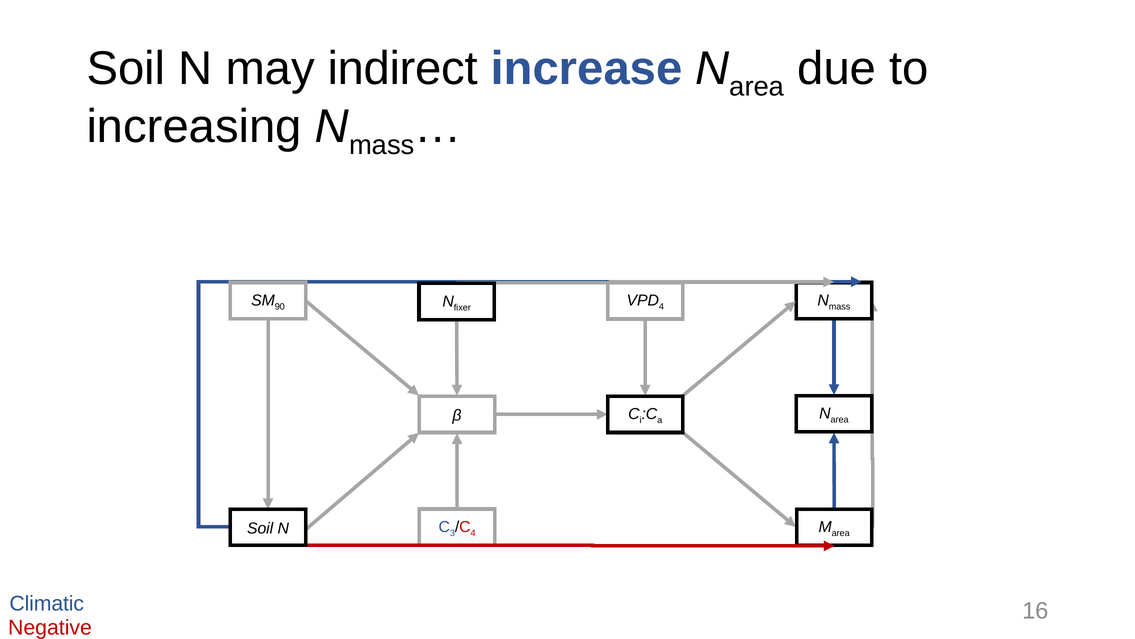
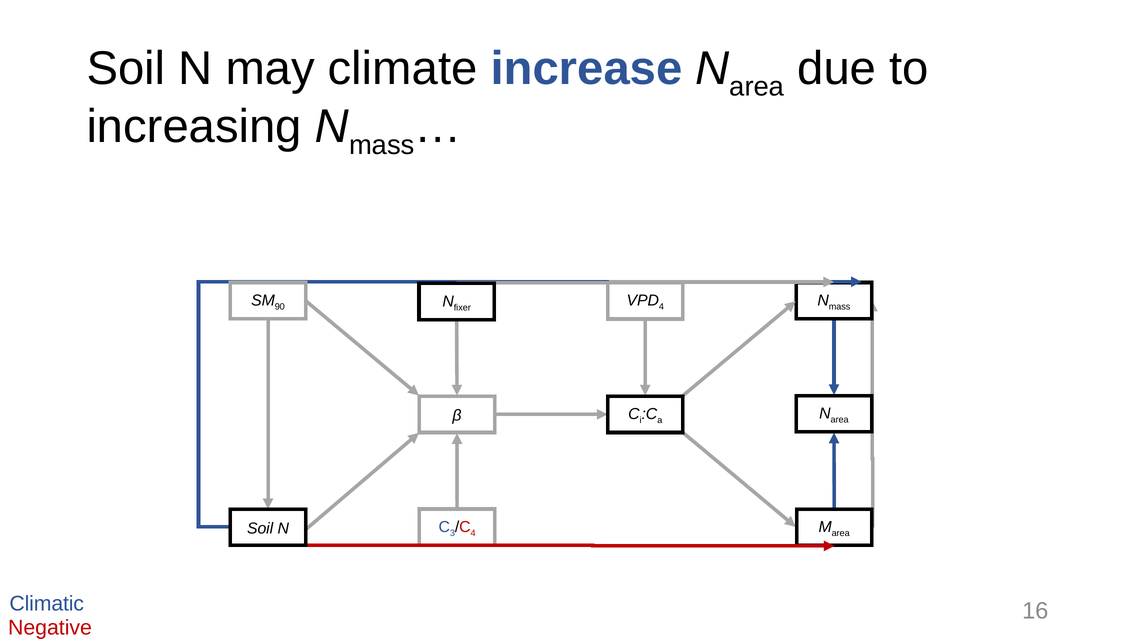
indirect: indirect -> climate
